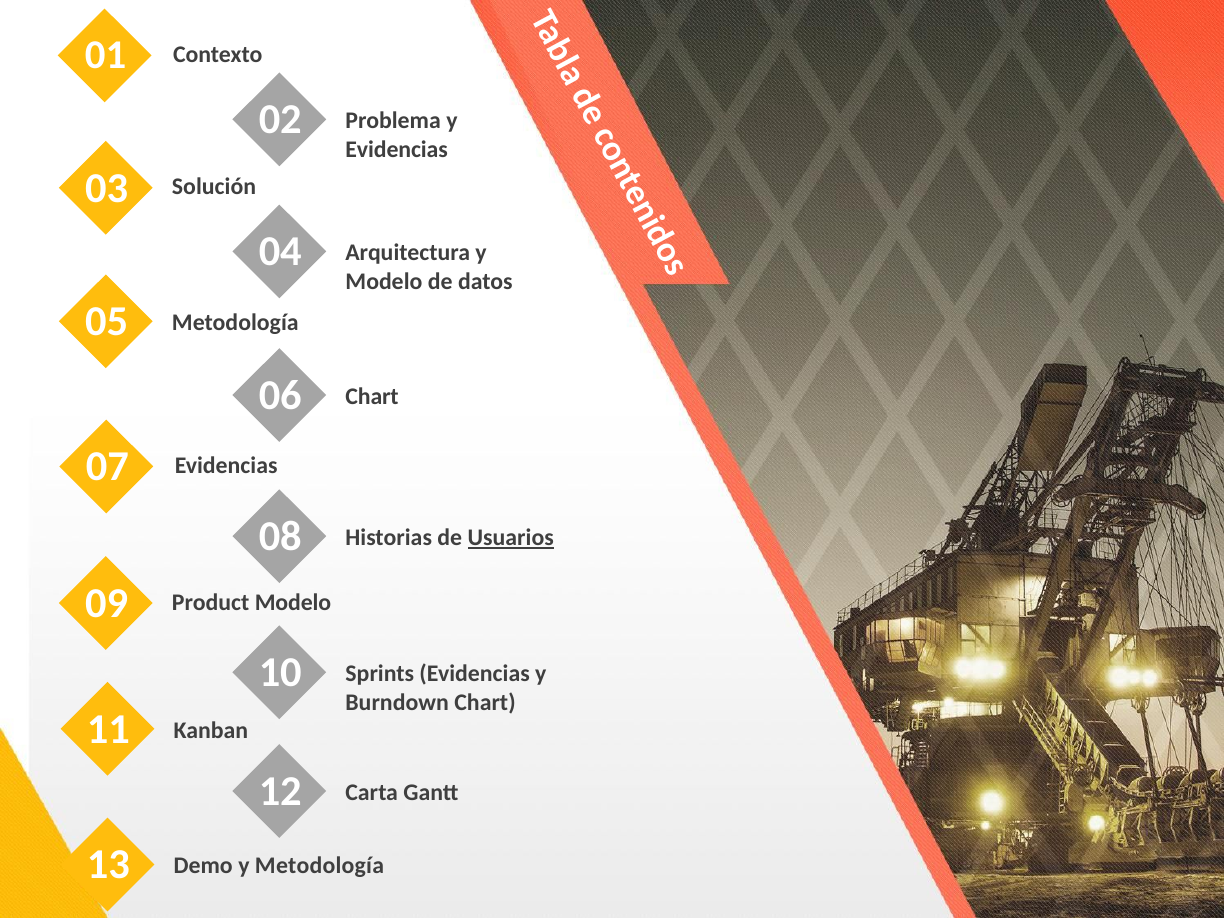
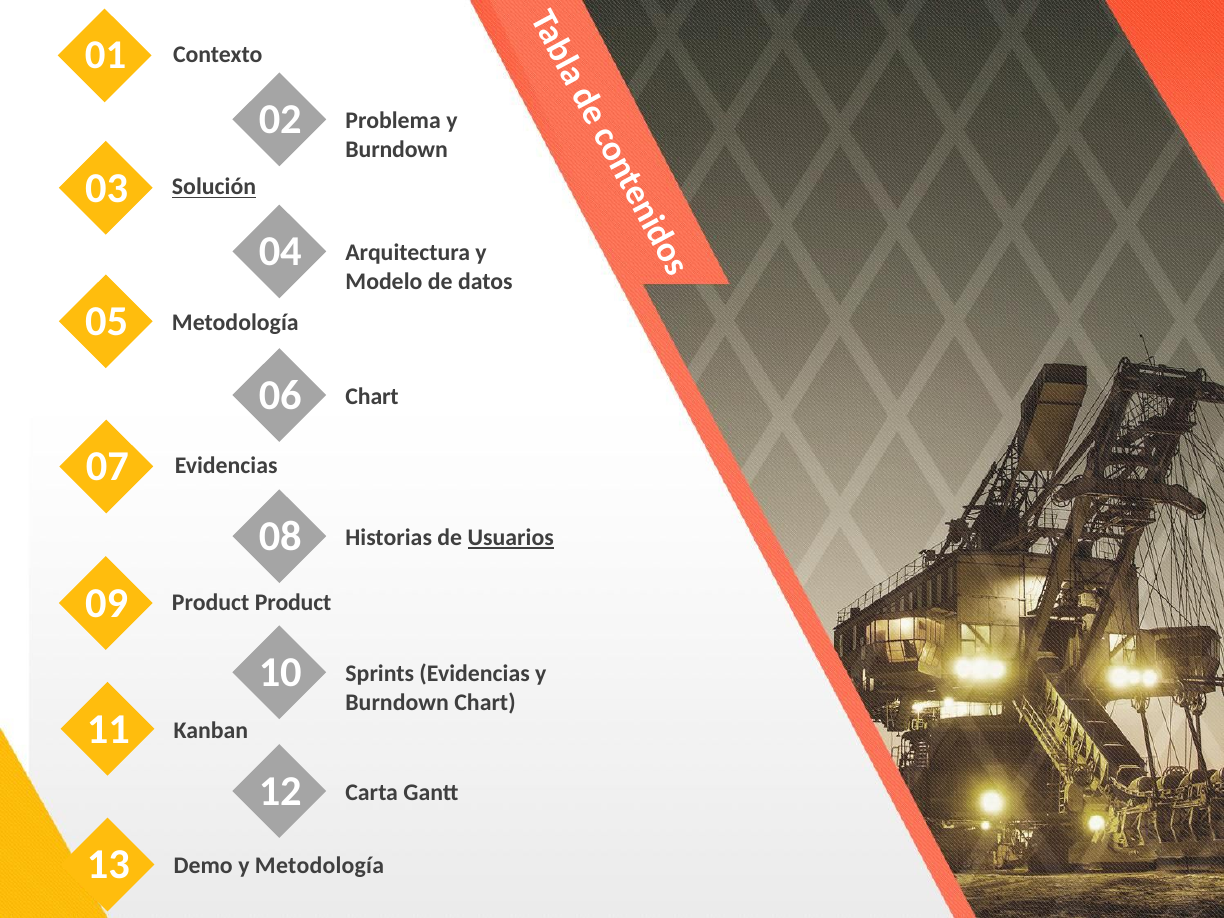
Evidencias at (397, 149): Evidencias -> Burndown
Solución underline: none -> present
Product Modelo: Modelo -> Product
